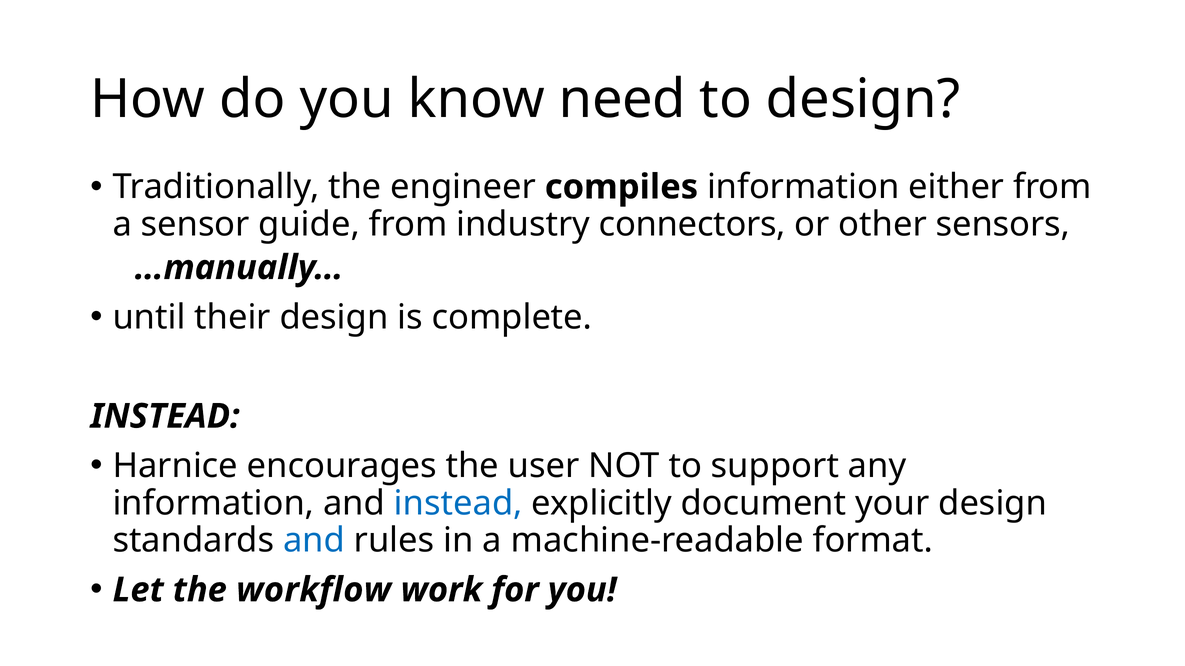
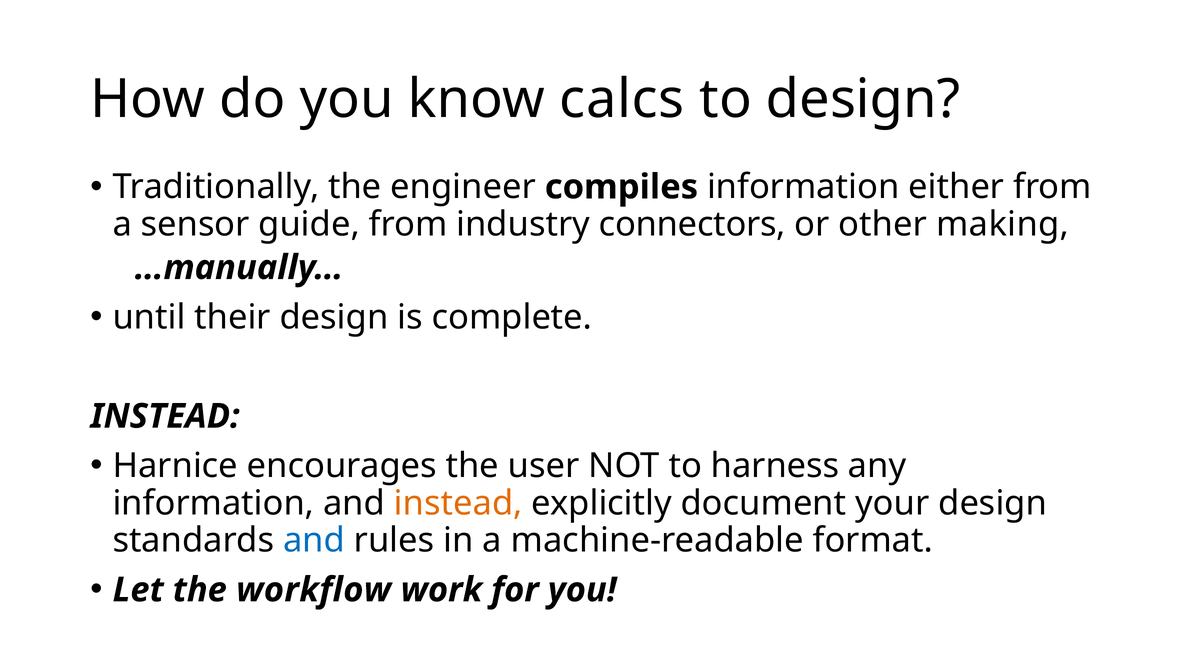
need: need -> calcs
sensors: sensors -> making
support: support -> harness
instead at (458, 504) colour: blue -> orange
